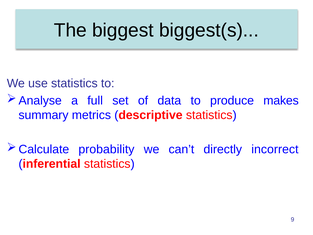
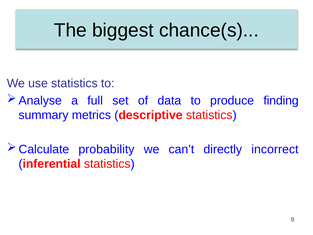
biggest(s: biggest(s -> chance(s
makes: makes -> finding
